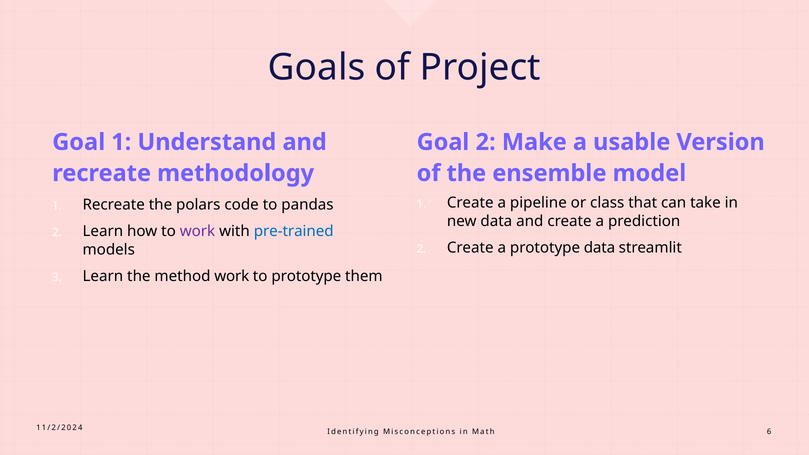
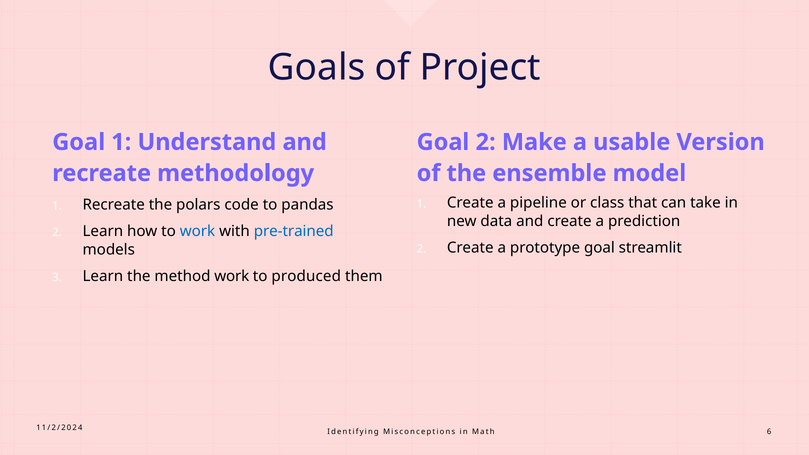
work at (197, 231) colour: purple -> blue
prototype data: data -> goal
to prototype: prototype -> produced
